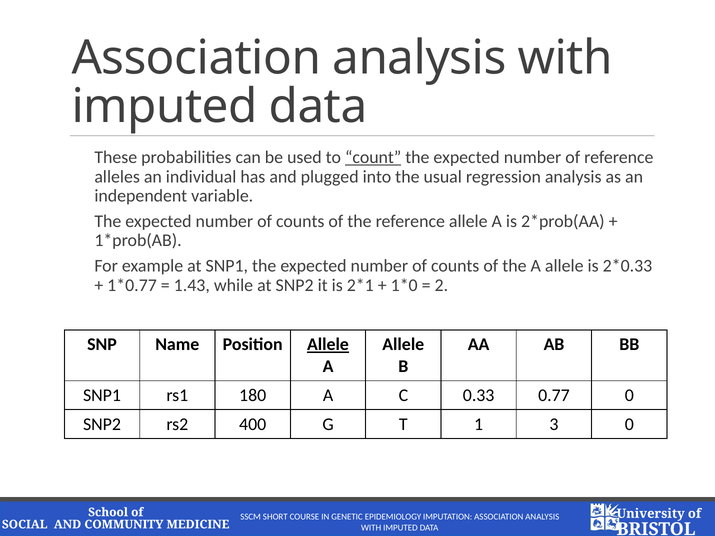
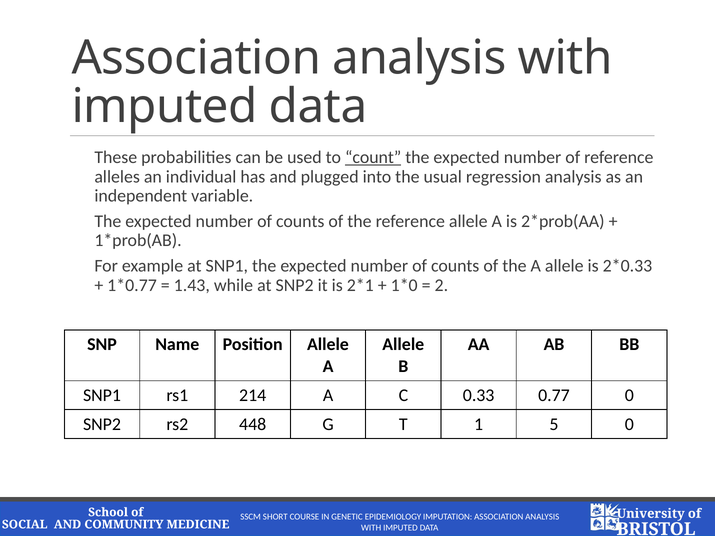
Allele at (328, 345) underline: present -> none
180: 180 -> 214
400: 400 -> 448
3: 3 -> 5
